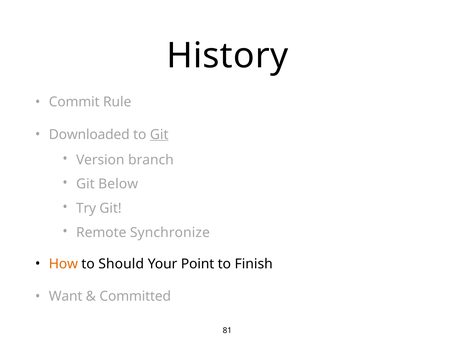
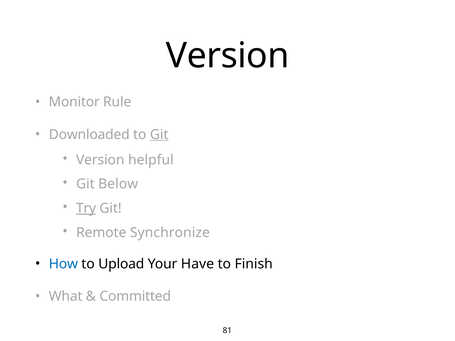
History at (227, 56): History -> Version
Commit: Commit -> Monitor
branch: branch -> helpful
Try underline: none -> present
How colour: orange -> blue
Should: Should -> Upload
Point: Point -> Have
Want: Want -> What
